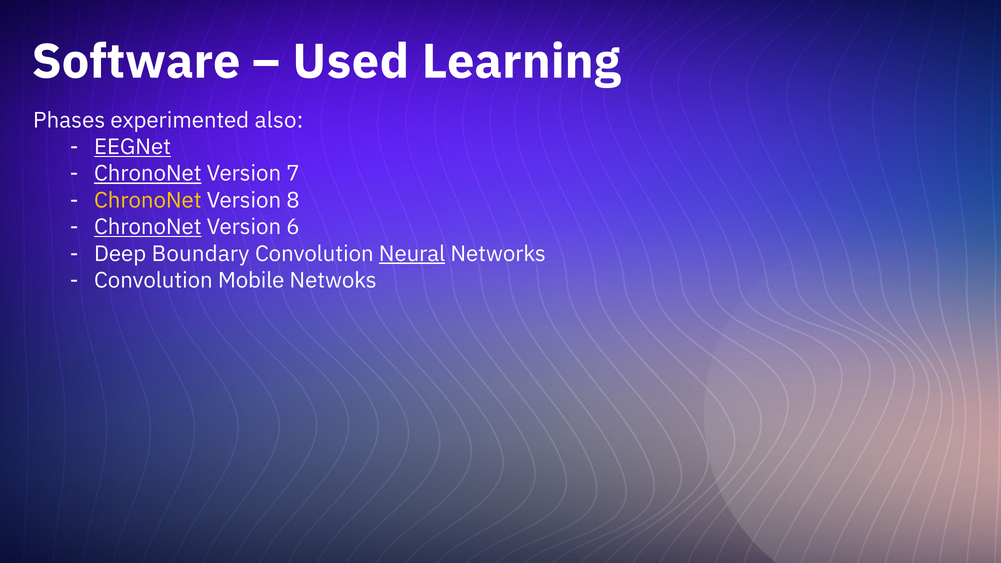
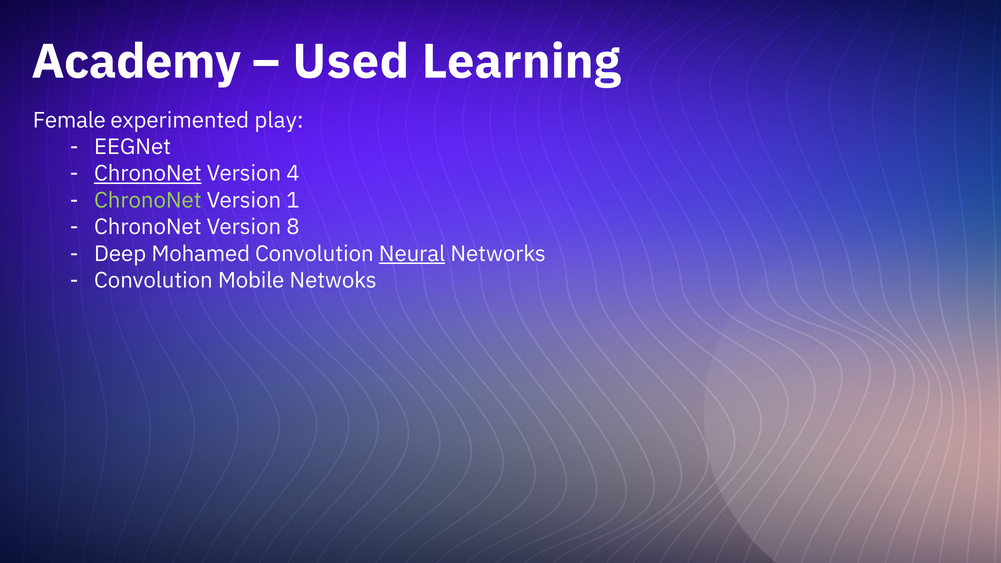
Software: Software -> Academy
Phases: Phases -> Female
also: also -> play
EEGNet underline: present -> none
7: 7 -> 4
ChronoNet at (148, 200) colour: yellow -> light green
8: 8 -> 1
ChronoNet at (148, 227) underline: present -> none
6: 6 -> 8
Boundary: Boundary -> Mohamed
